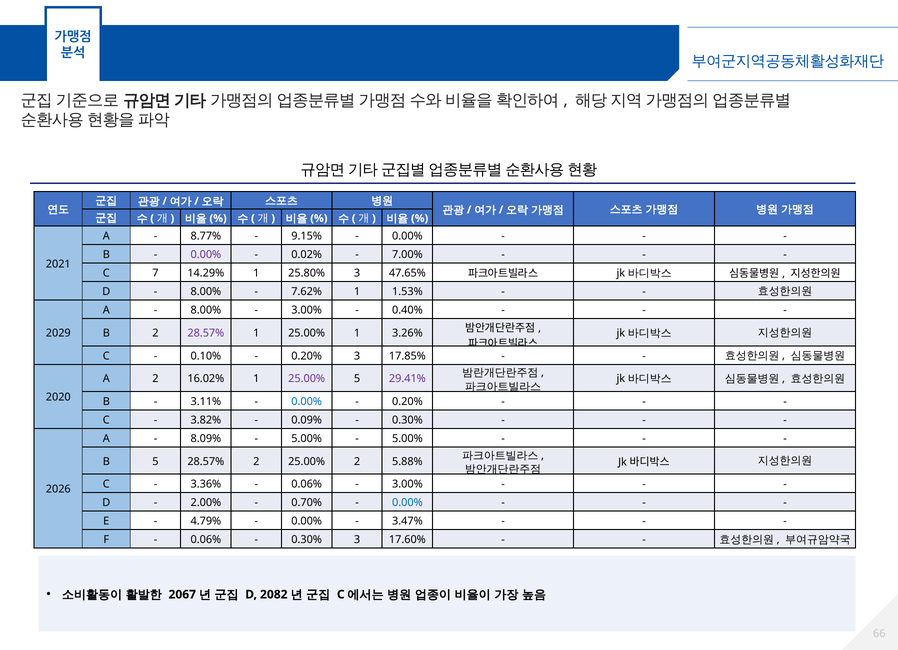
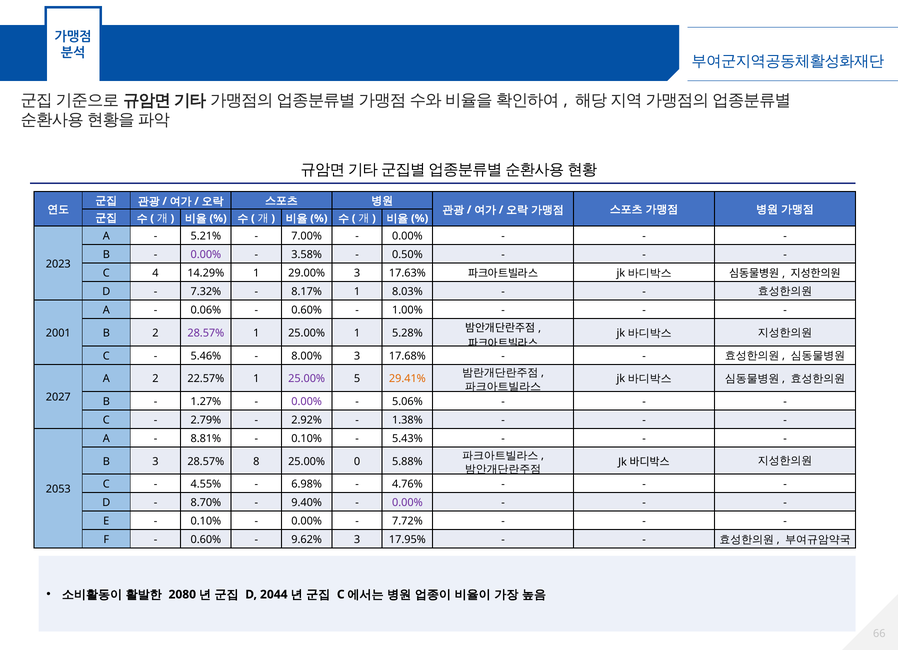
8.77%: 8.77% -> 5.21%
9.15%: 9.15% -> 7.00%
0.02%: 0.02% -> 3.58%
7.00%: 7.00% -> 0.50%
2021: 2021 -> 2023
7: 7 -> 4
25.80%: 25.80% -> 29.00%
47.65%: 47.65% -> 17.63%
8.00% at (206, 292): 8.00% -> 7.32%
7.62%: 7.62% -> 8.17%
1.53%: 1.53% -> 8.03%
8.00% at (206, 310): 8.00% -> 0.06%
3.00% at (307, 310): 3.00% -> 0.60%
0.40%: 0.40% -> 1.00%
2029: 2029 -> 2001
3.26%: 3.26% -> 5.28%
0.10%: 0.10% -> 5.46%
0.20% at (307, 356): 0.20% -> 8.00%
17.85%: 17.85% -> 17.68%
16.02%: 16.02% -> 22.57%
29.41% colour: purple -> orange
2020: 2020 -> 2027
3.11%: 3.11% -> 1.27%
0.00% at (307, 402) colour: blue -> purple
0.20% at (407, 402): 0.20% -> 5.06%
3.82%: 3.82% -> 2.79%
0.09%: 0.09% -> 2.92%
0.30% at (407, 420): 0.30% -> 1.38%
8.09%: 8.09% -> 8.81%
5.00% at (307, 439): 5.00% -> 0.10%
5.00% at (407, 439): 5.00% -> 5.43%
B 5: 5 -> 3
28.57% 2: 2 -> 8
25.00% 2: 2 -> 0
3.36%: 3.36% -> 4.55%
0.06% at (307, 485): 0.06% -> 6.98%
3.00% at (407, 485): 3.00% -> 4.76%
2026: 2026 -> 2053
2.00%: 2.00% -> 8.70%
0.70%: 0.70% -> 9.40%
0.00% at (407, 503) colour: blue -> purple
4.79% at (206, 522): 4.79% -> 0.10%
3.47%: 3.47% -> 7.72%
0.06% at (206, 540): 0.06% -> 0.60%
0.30% at (307, 540): 0.30% -> 9.62%
17.60%: 17.60% -> 17.95%
2067: 2067 -> 2080
2082: 2082 -> 2044
